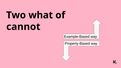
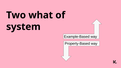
cannot: cannot -> system
